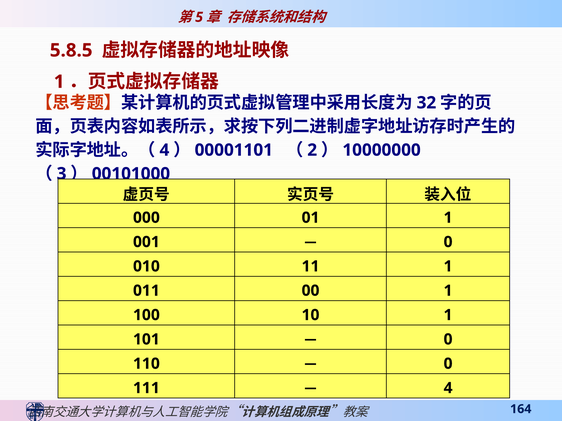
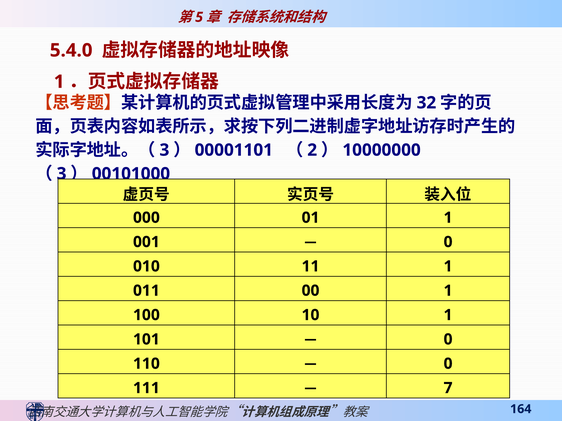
5.8.5: 5.8.5 -> 5.4.0
4 at (164, 150): 4 -> 3
4 at (448, 388): 4 -> 7
